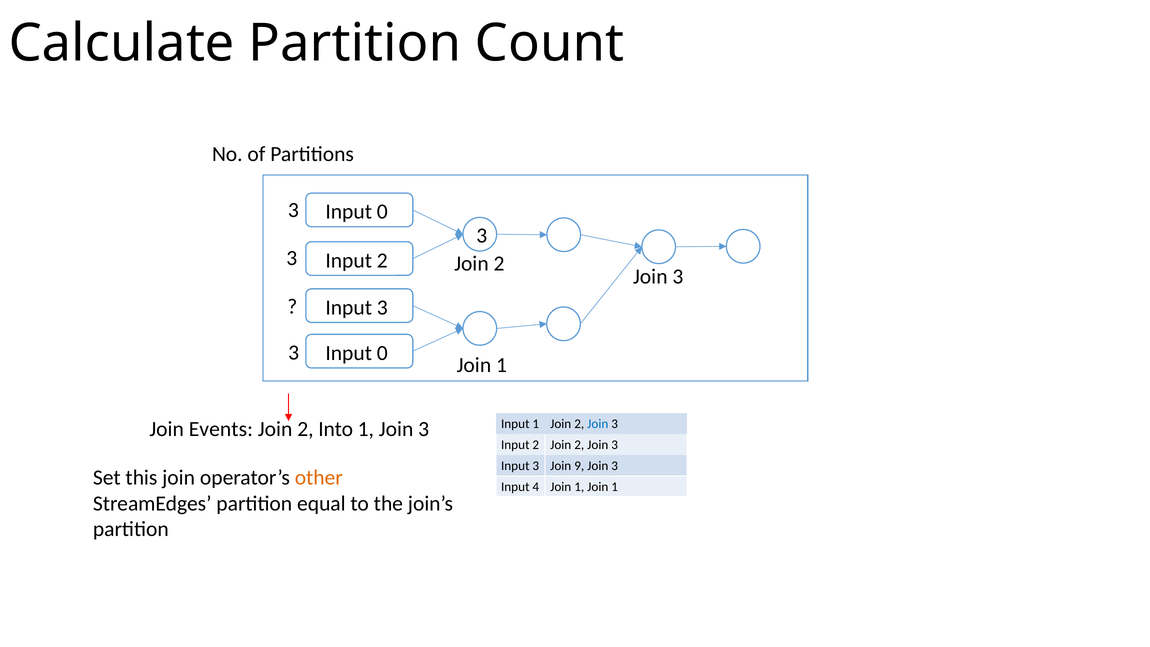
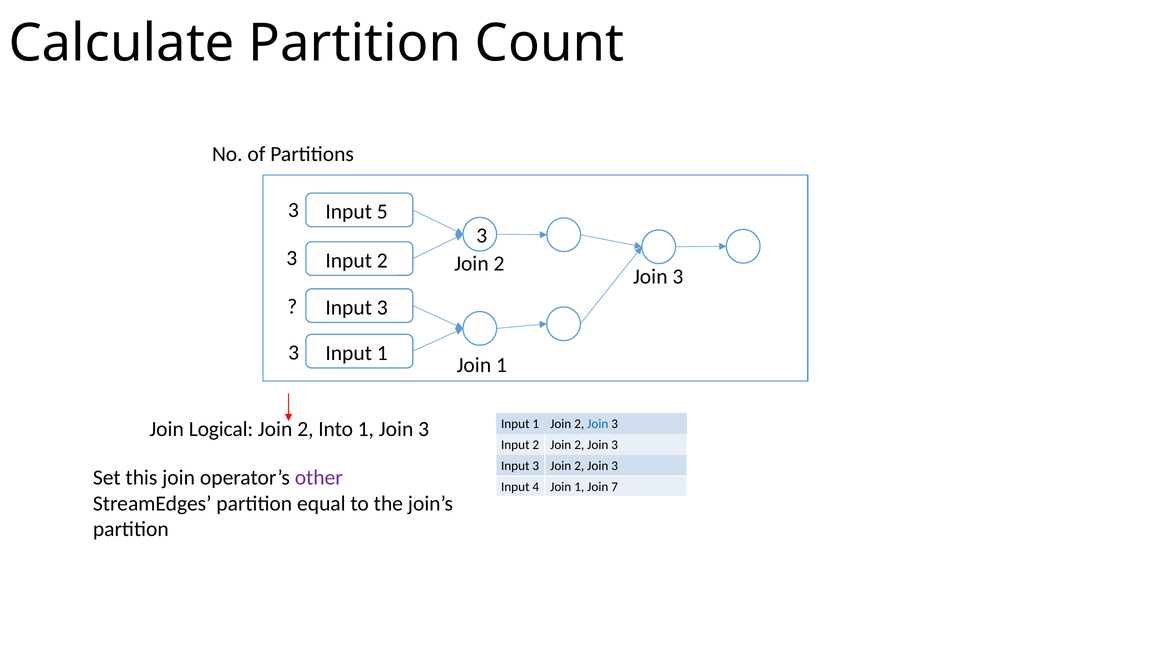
0 at (382, 212): 0 -> 5
0 at (382, 353): 0 -> 1
Events: Events -> Logical
3 Join 9: 9 -> 2
other colour: orange -> purple
1 Join 1: 1 -> 7
